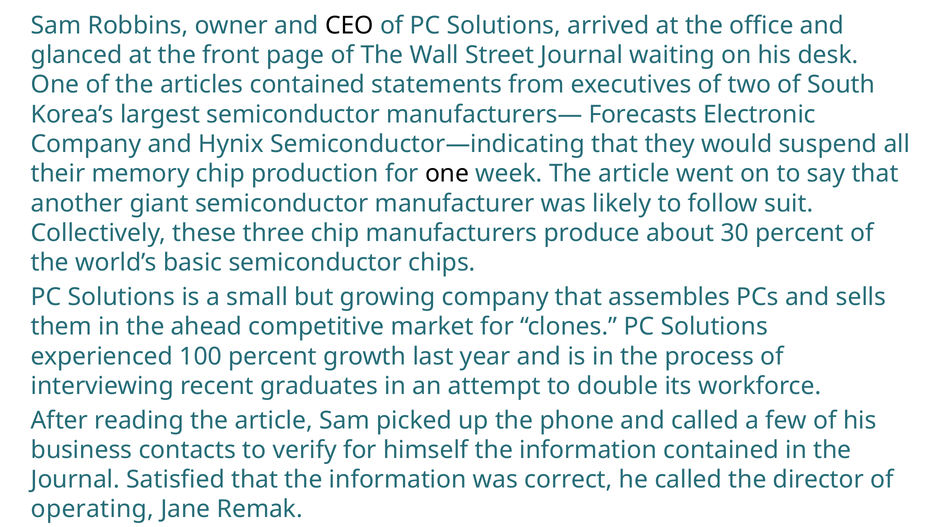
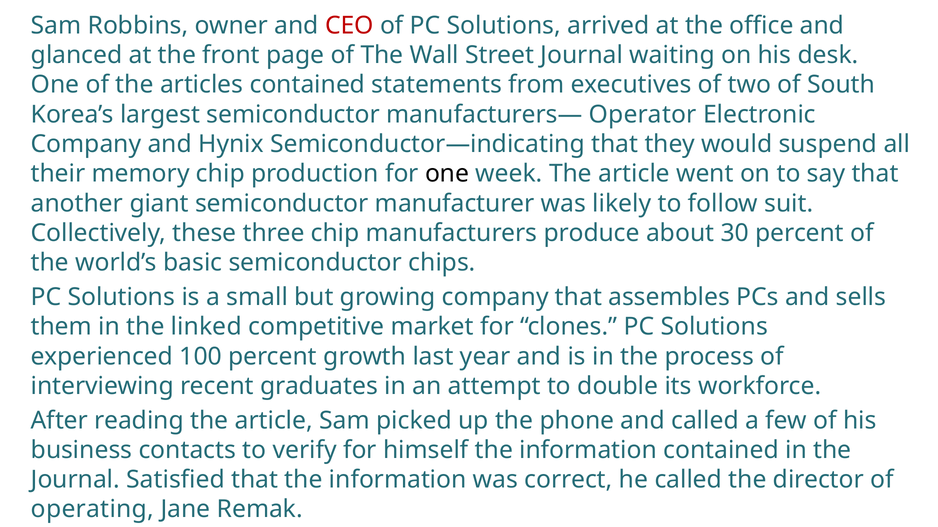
CEO colour: black -> red
Forecasts: Forecasts -> Operator
ahead: ahead -> linked
